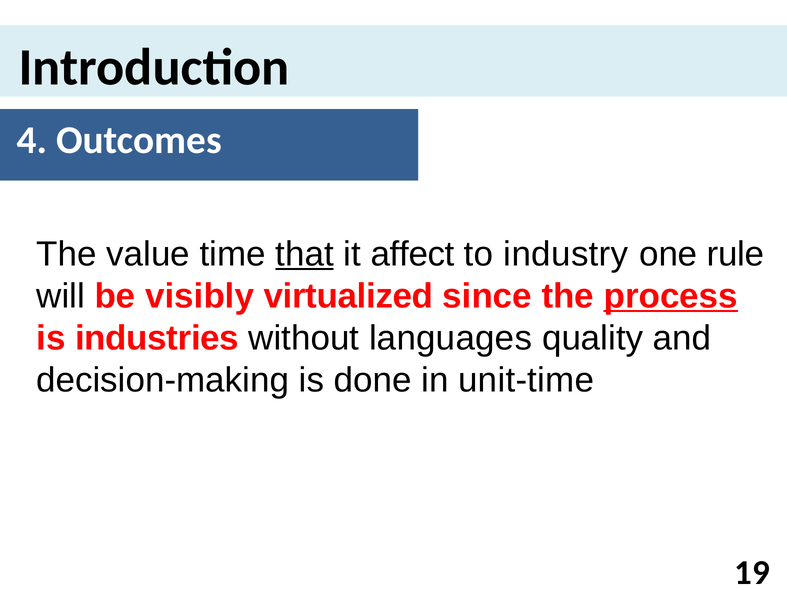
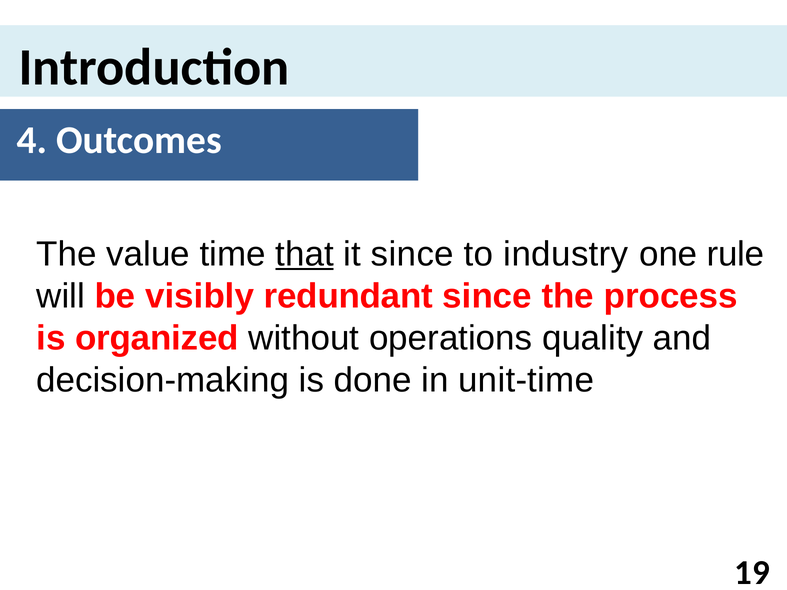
it affect: affect -> since
virtualized: virtualized -> redundant
process underline: present -> none
industries: industries -> organized
languages: languages -> operations
